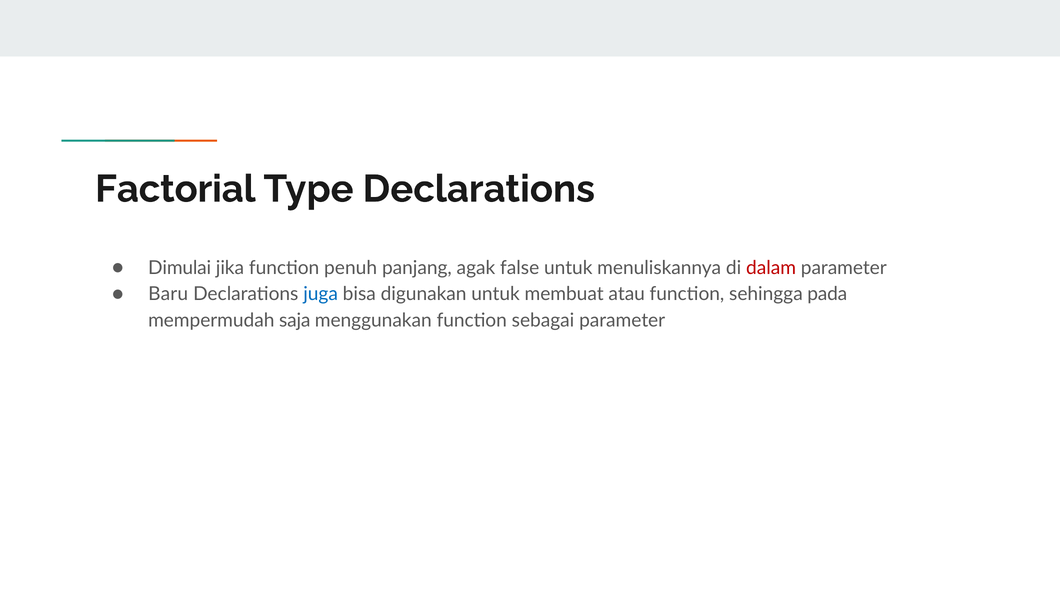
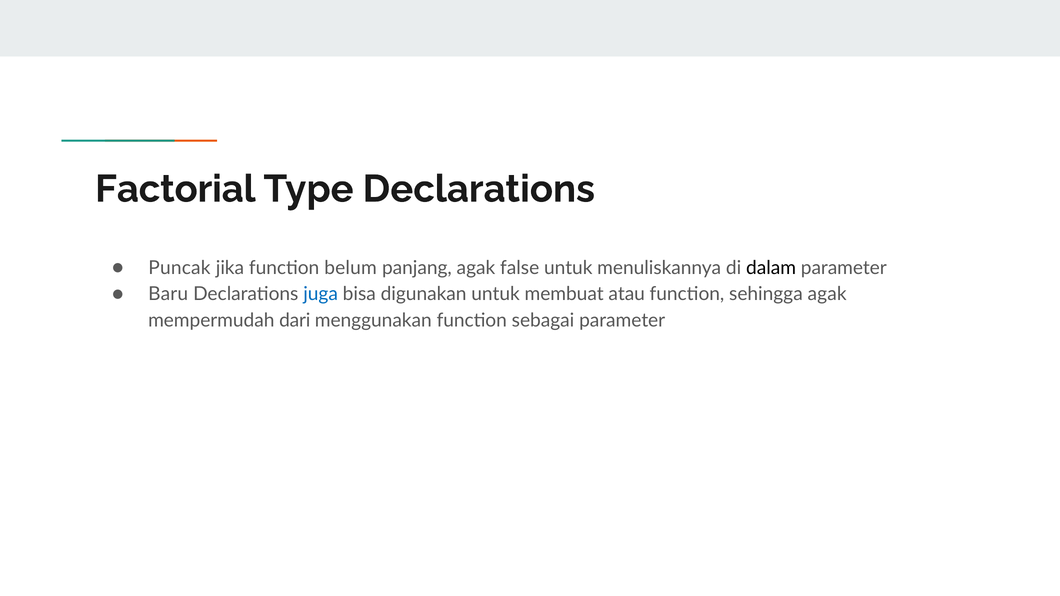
Dimulai: Dimulai -> Puncak
penuh: penuh -> belum
dalam colour: red -> black
sehingga pada: pada -> agak
saja: saja -> dari
